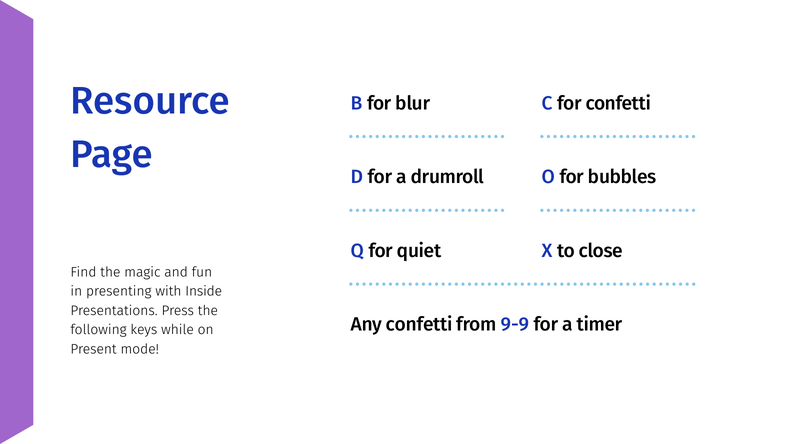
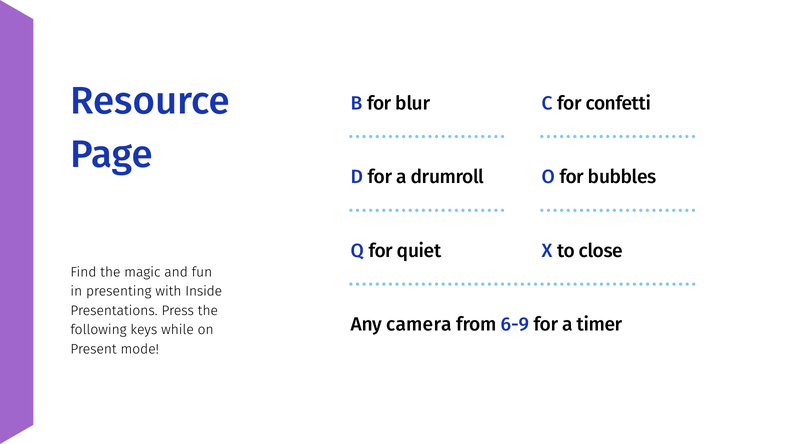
Any confetti: confetti -> camera
9-9: 9-9 -> 6-9
